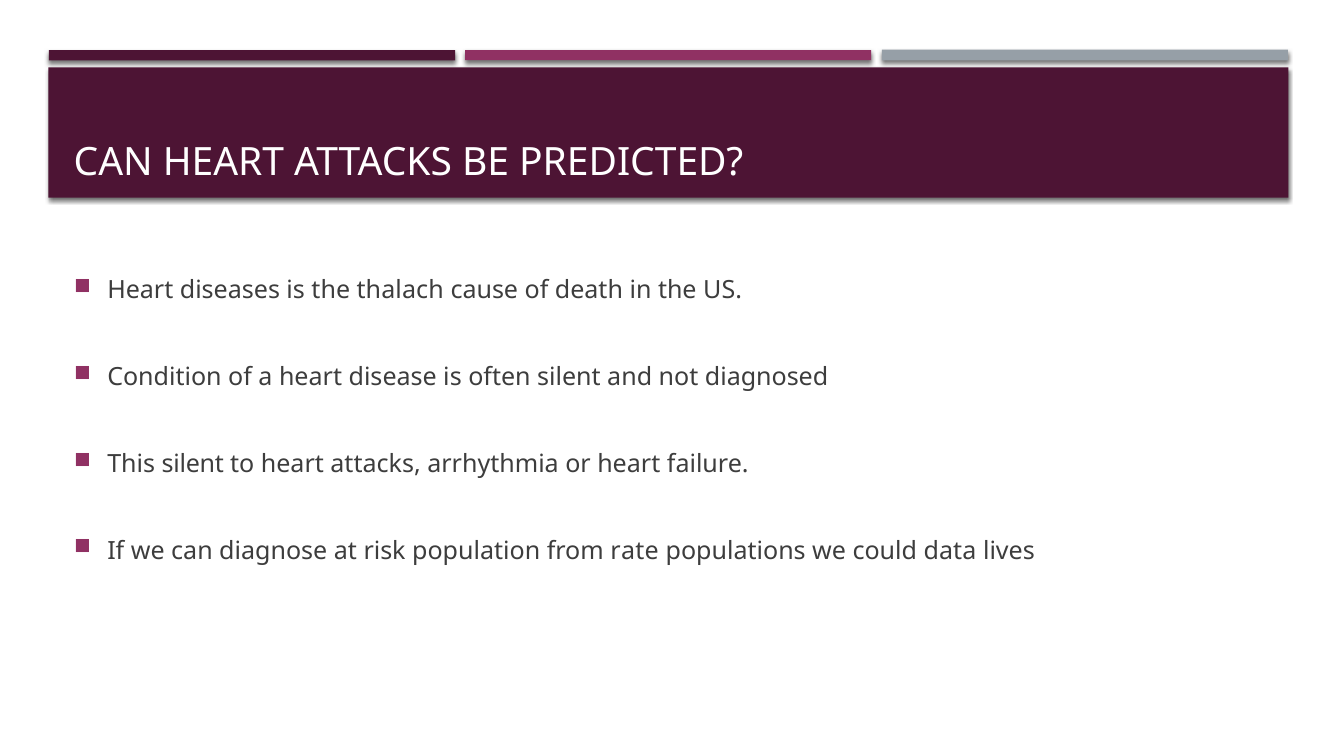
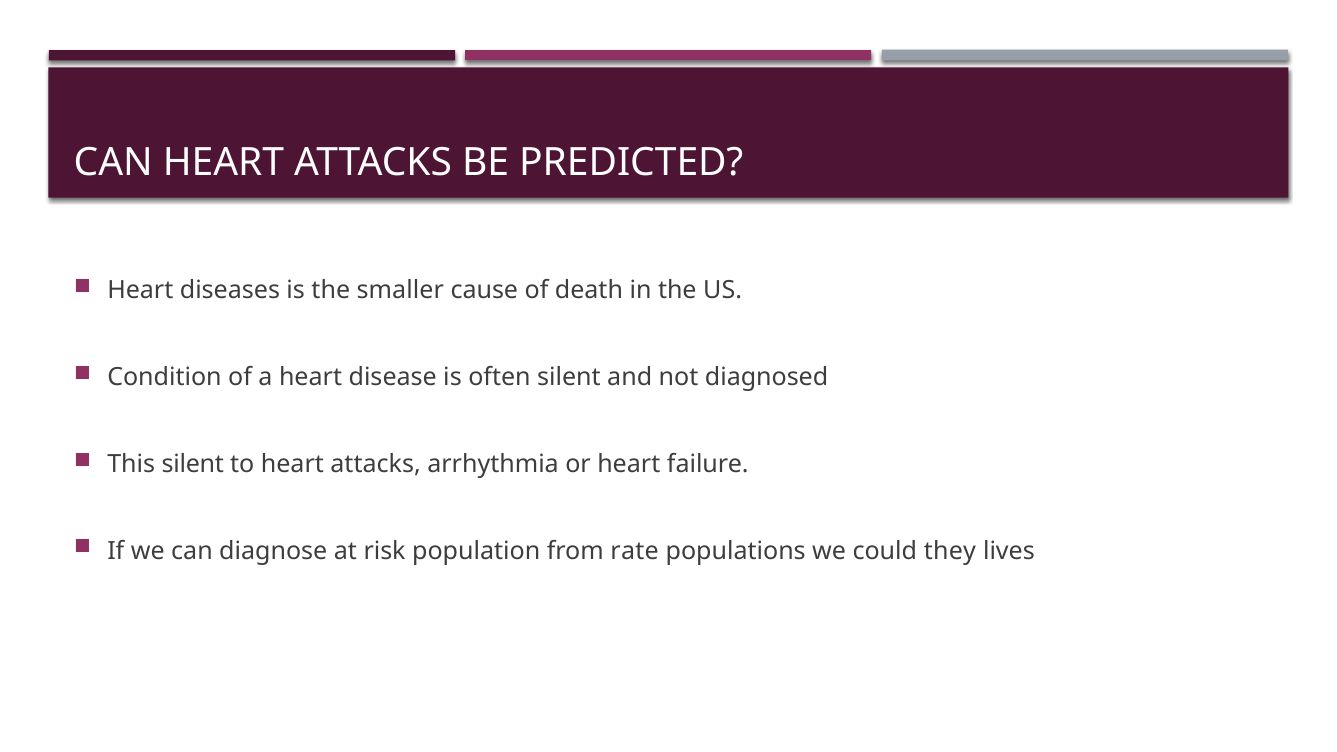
thalach: thalach -> smaller
data: data -> they
